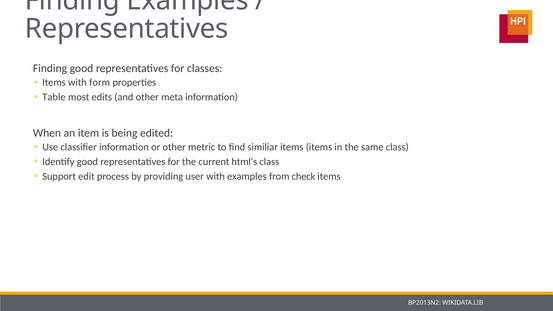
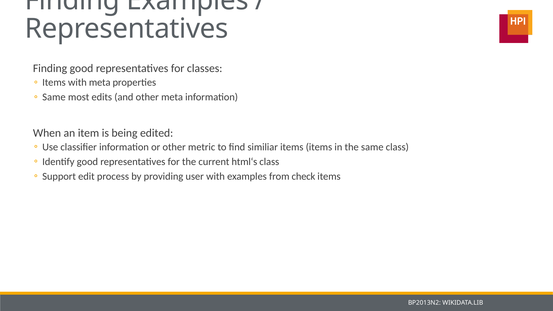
with form: form -> meta
Table at (54, 97): Table -> Same
